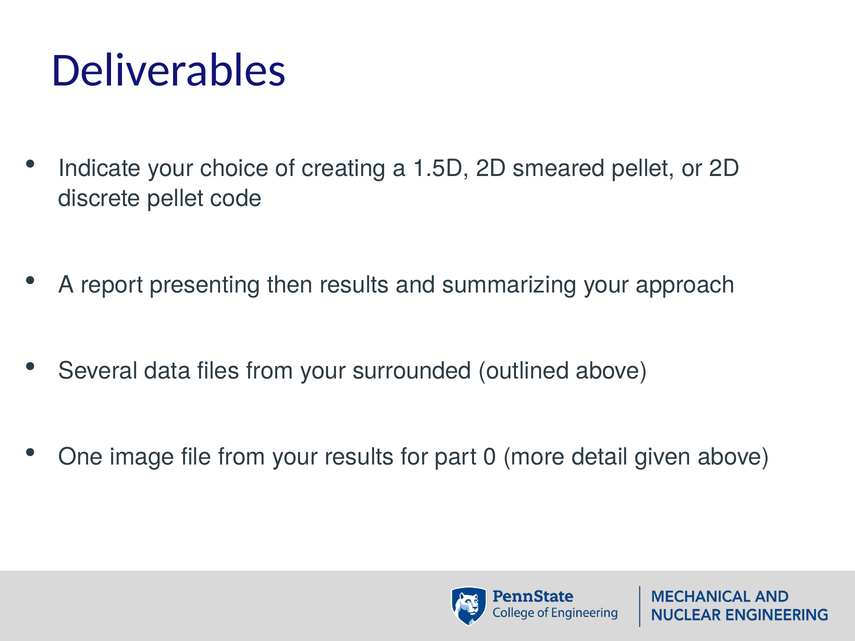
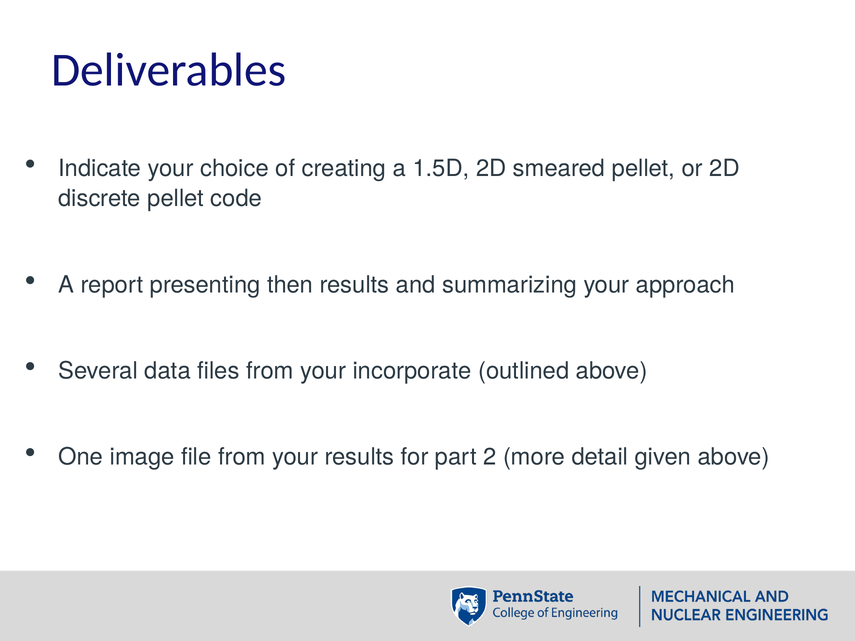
surrounded: surrounded -> incorporate
0: 0 -> 2
